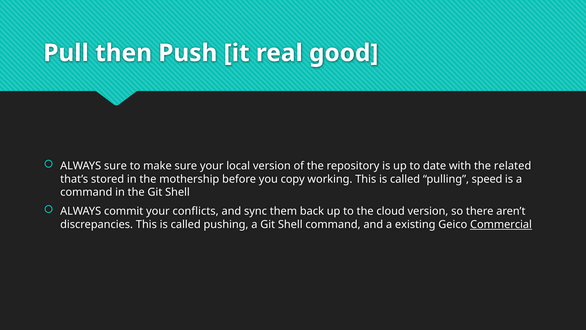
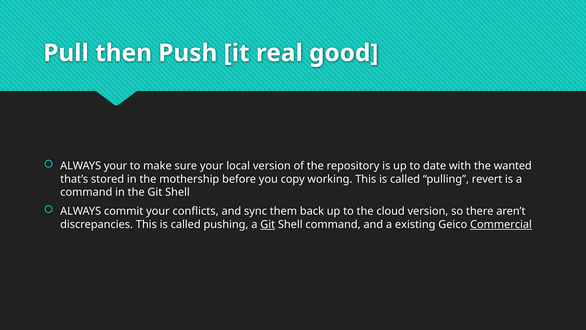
ALWAYS sure: sure -> your
related: related -> wanted
speed: speed -> revert
Git at (268, 224) underline: none -> present
